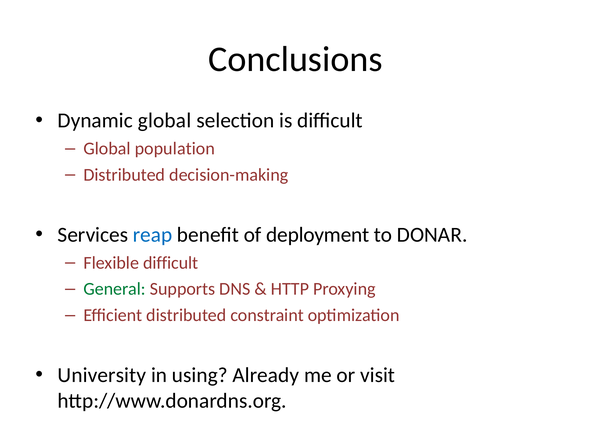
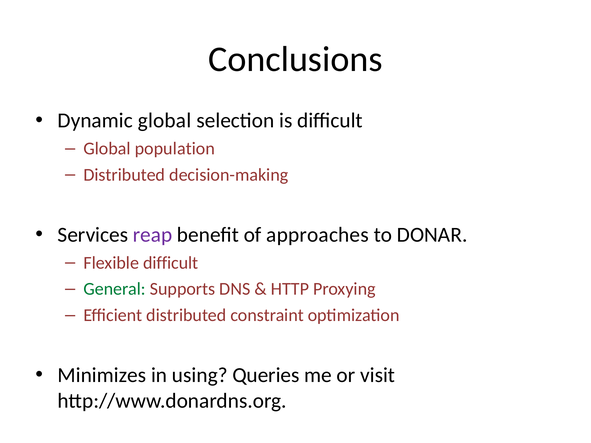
reap colour: blue -> purple
deployment: deployment -> approaches
University: University -> Minimizes
Already: Already -> Queries
